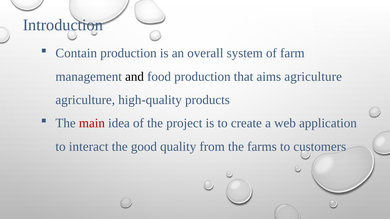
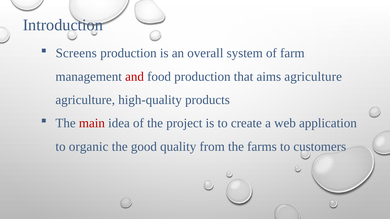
Contain: Contain -> Screens
and colour: black -> red
interact: interact -> organic
